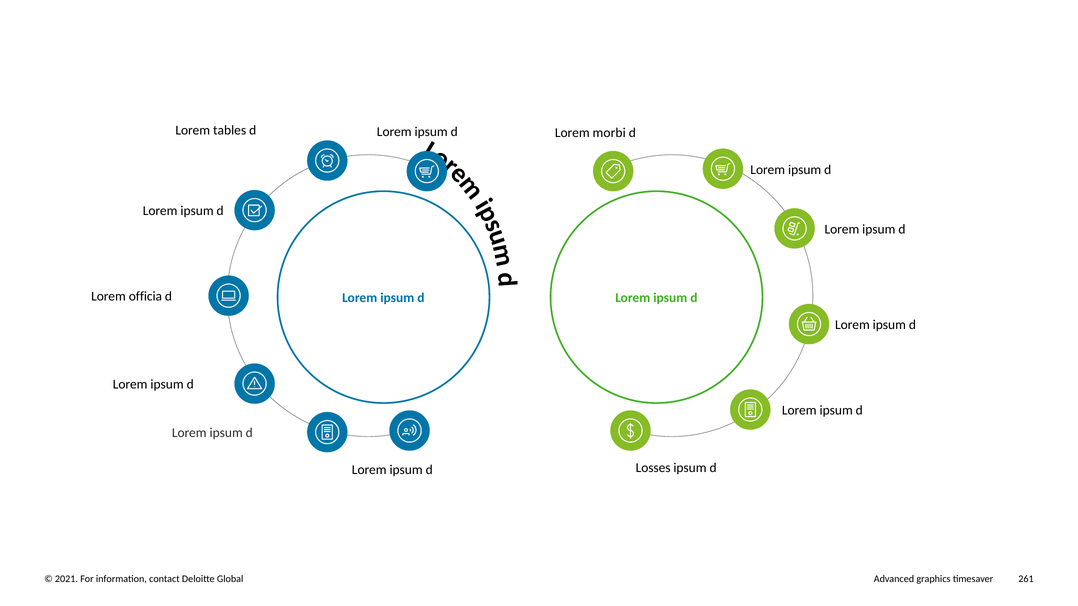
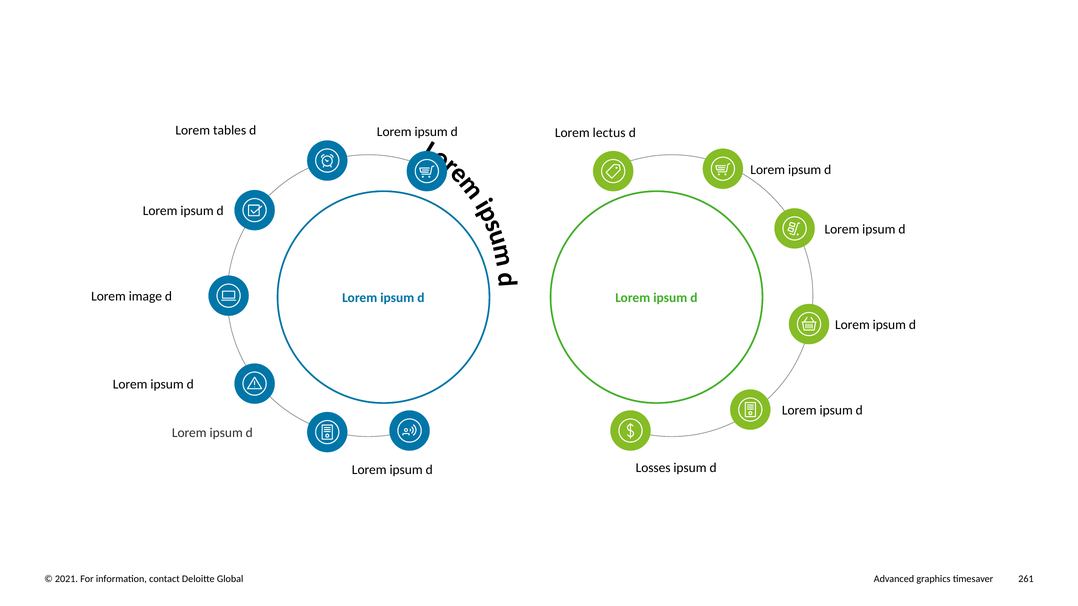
morbi: morbi -> lectus
officia: officia -> image
